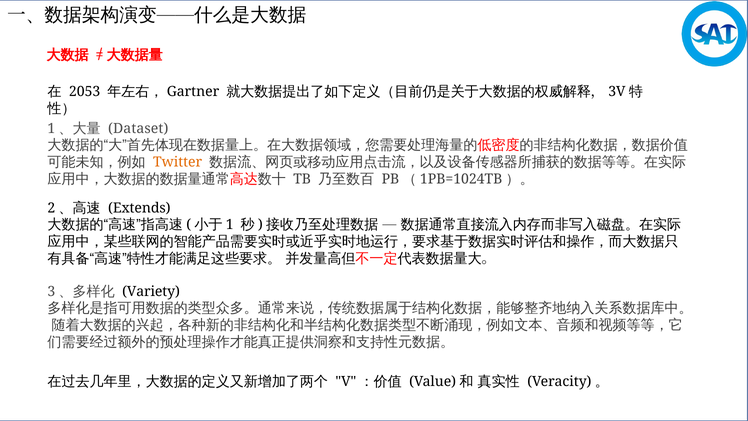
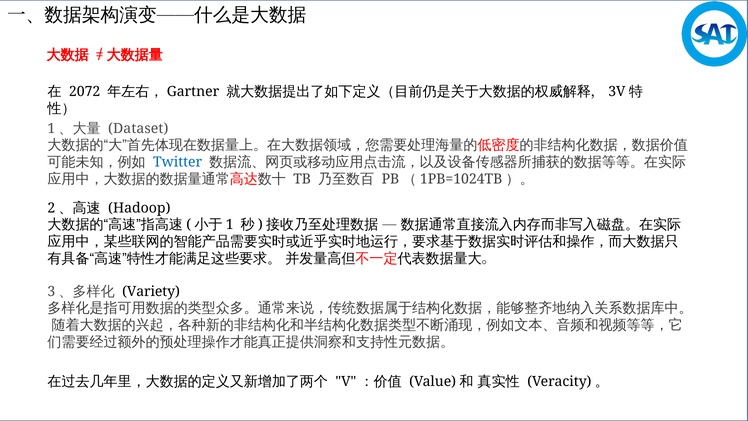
2053: 2053 -> 2072
Twitter colour: orange -> blue
Extends: Extends -> Hadoop
